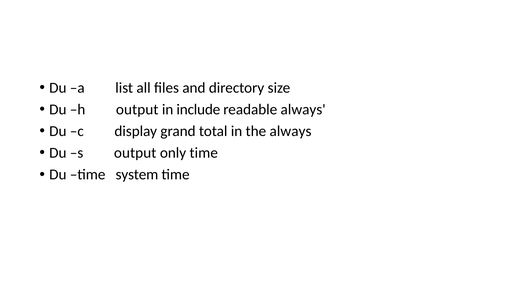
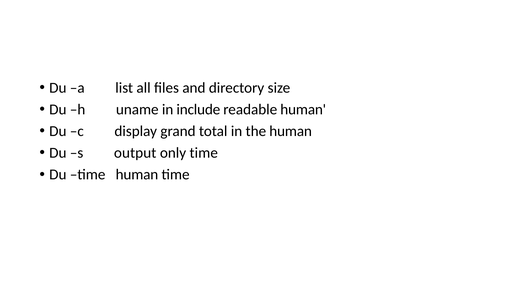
h output: output -> uname
readable always: always -> human
the always: always -> human
time system: system -> human
